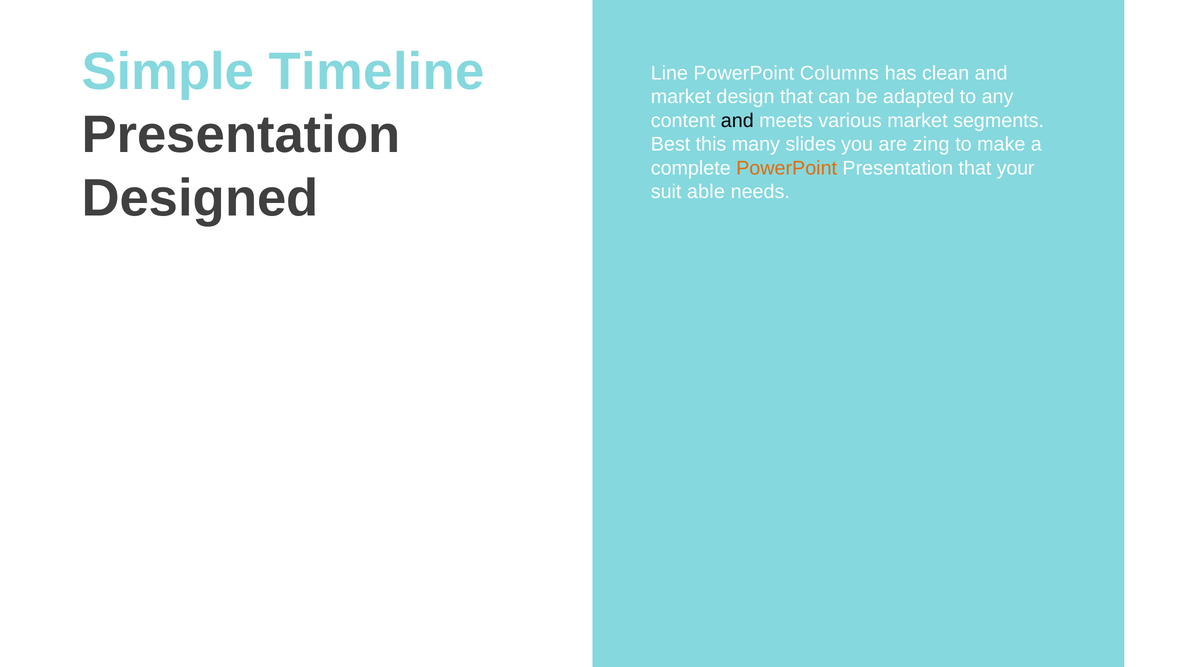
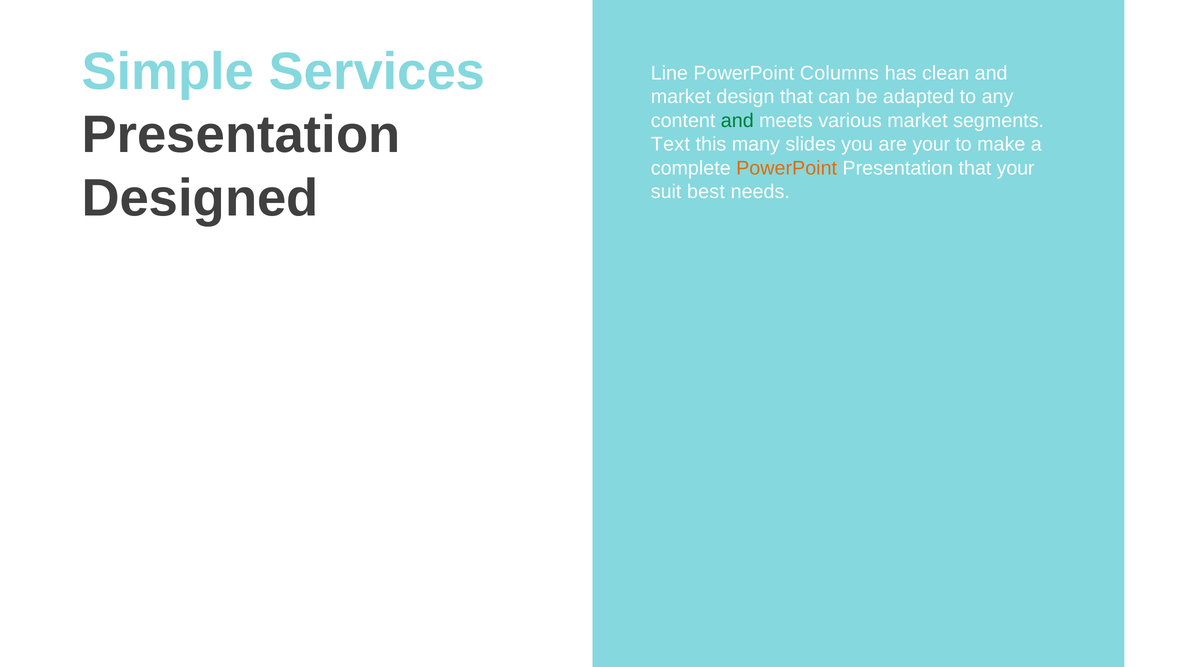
Timeline: Timeline -> Services
and at (737, 121) colour: black -> green
Best: Best -> Text
are zing: zing -> your
able: able -> best
